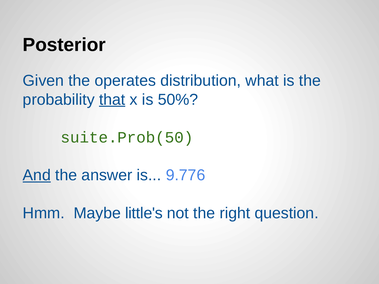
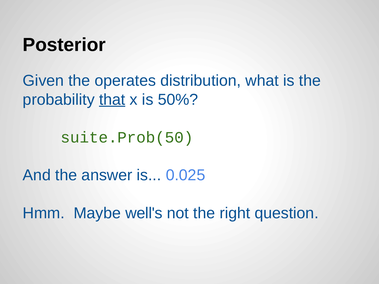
And underline: present -> none
9.776: 9.776 -> 0.025
little's: little's -> well's
